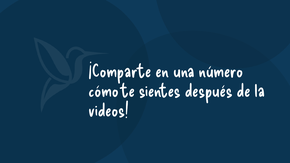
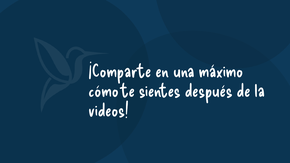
número: número -> máximo
